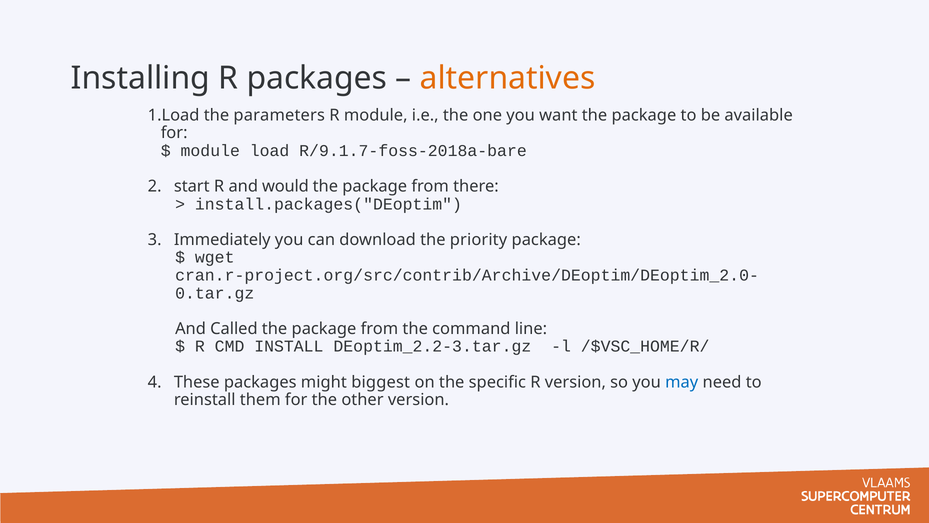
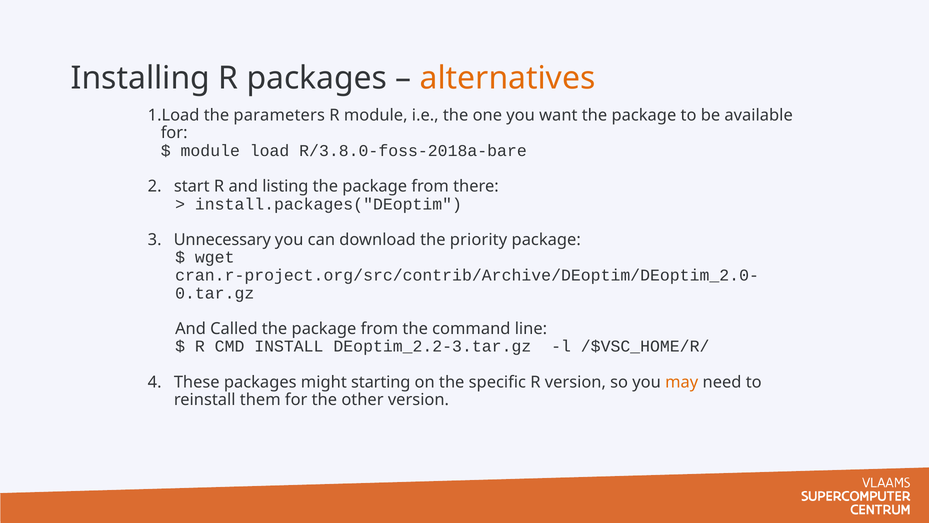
R/9.1.7-foss-2018a-bare: R/9.1.7-foss-2018a-bare -> R/3.8.0-foss-2018a-bare
would: would -> listing
Immediately: Immediately -> Unnecessary
biggest: biggest -> starting
may colour: blue -> orange
